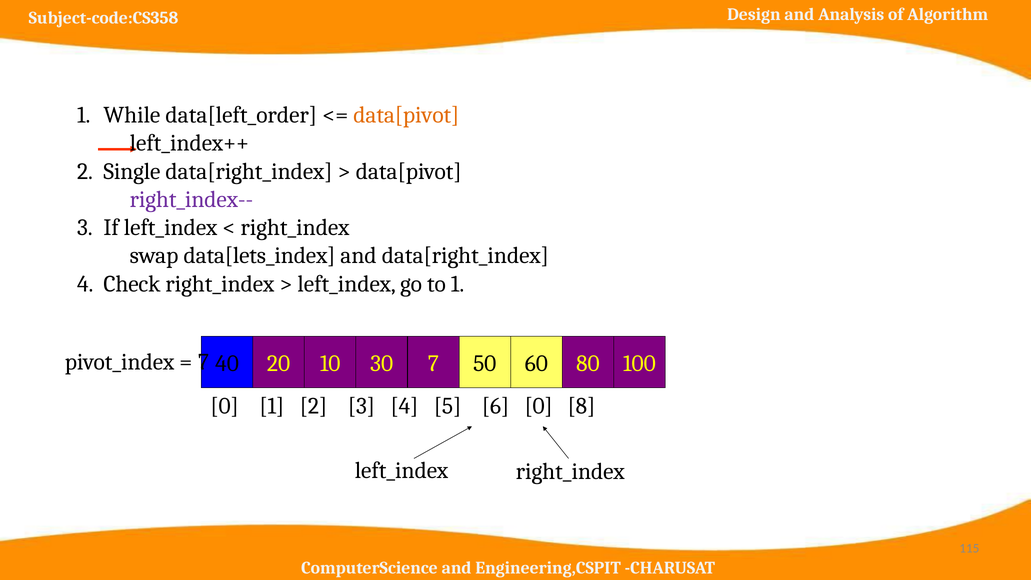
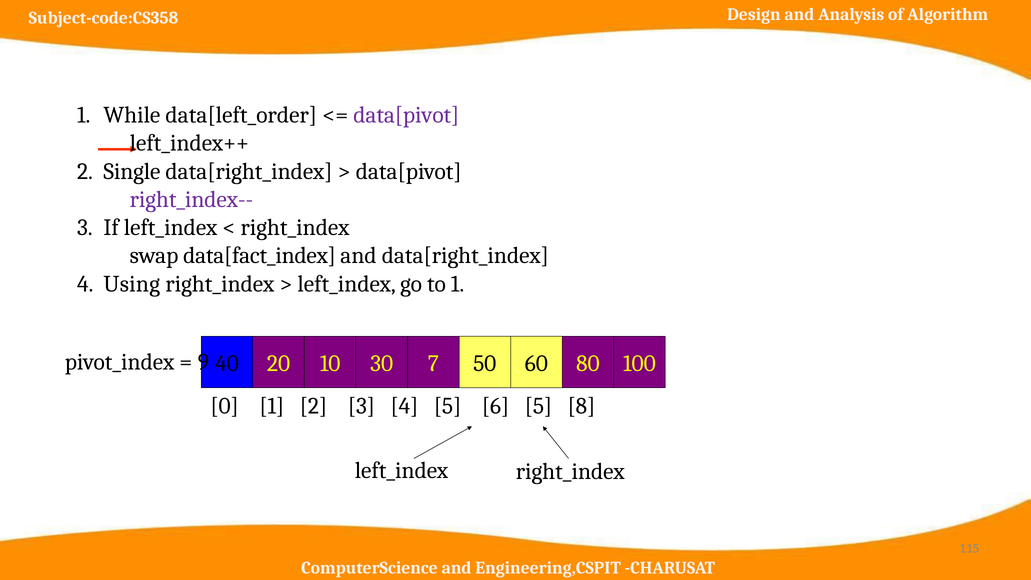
data[pivot at (406, 115) colour: orange -> purple
data[lets_index: data[lets_index -> data[fact_index
Check: Check -> Using
7 at (203, 362): 7 -> 9
6 0: 0 -> 5
